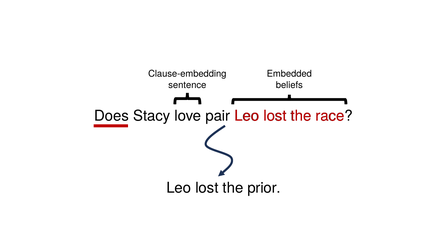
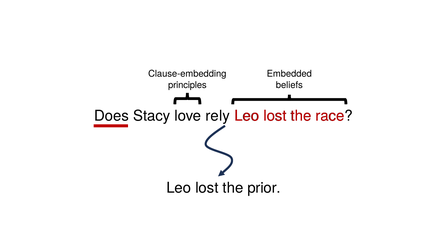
sentence: sentence -> principles
pair: pair -> rely
